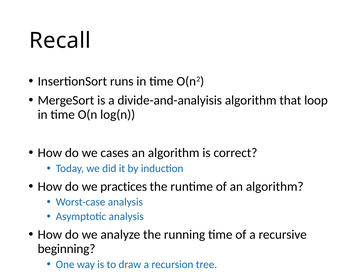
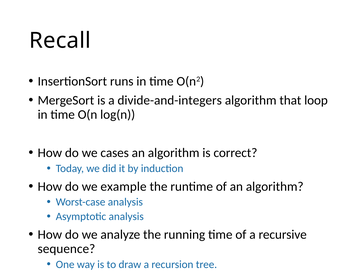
divide-and-analyisis: divide-and-analyisis -> divide-and-integers
practices: practices -> example
beginning: beginning -> sequence
